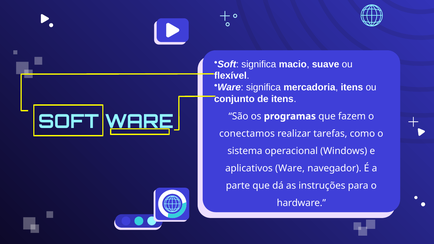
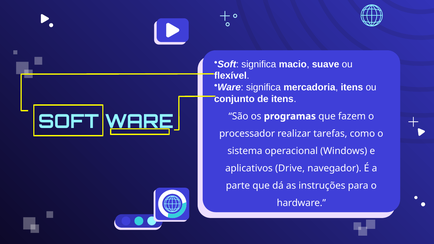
conectamos: conectamos -> processador
aplicativos Ware: Ware -> Drive
